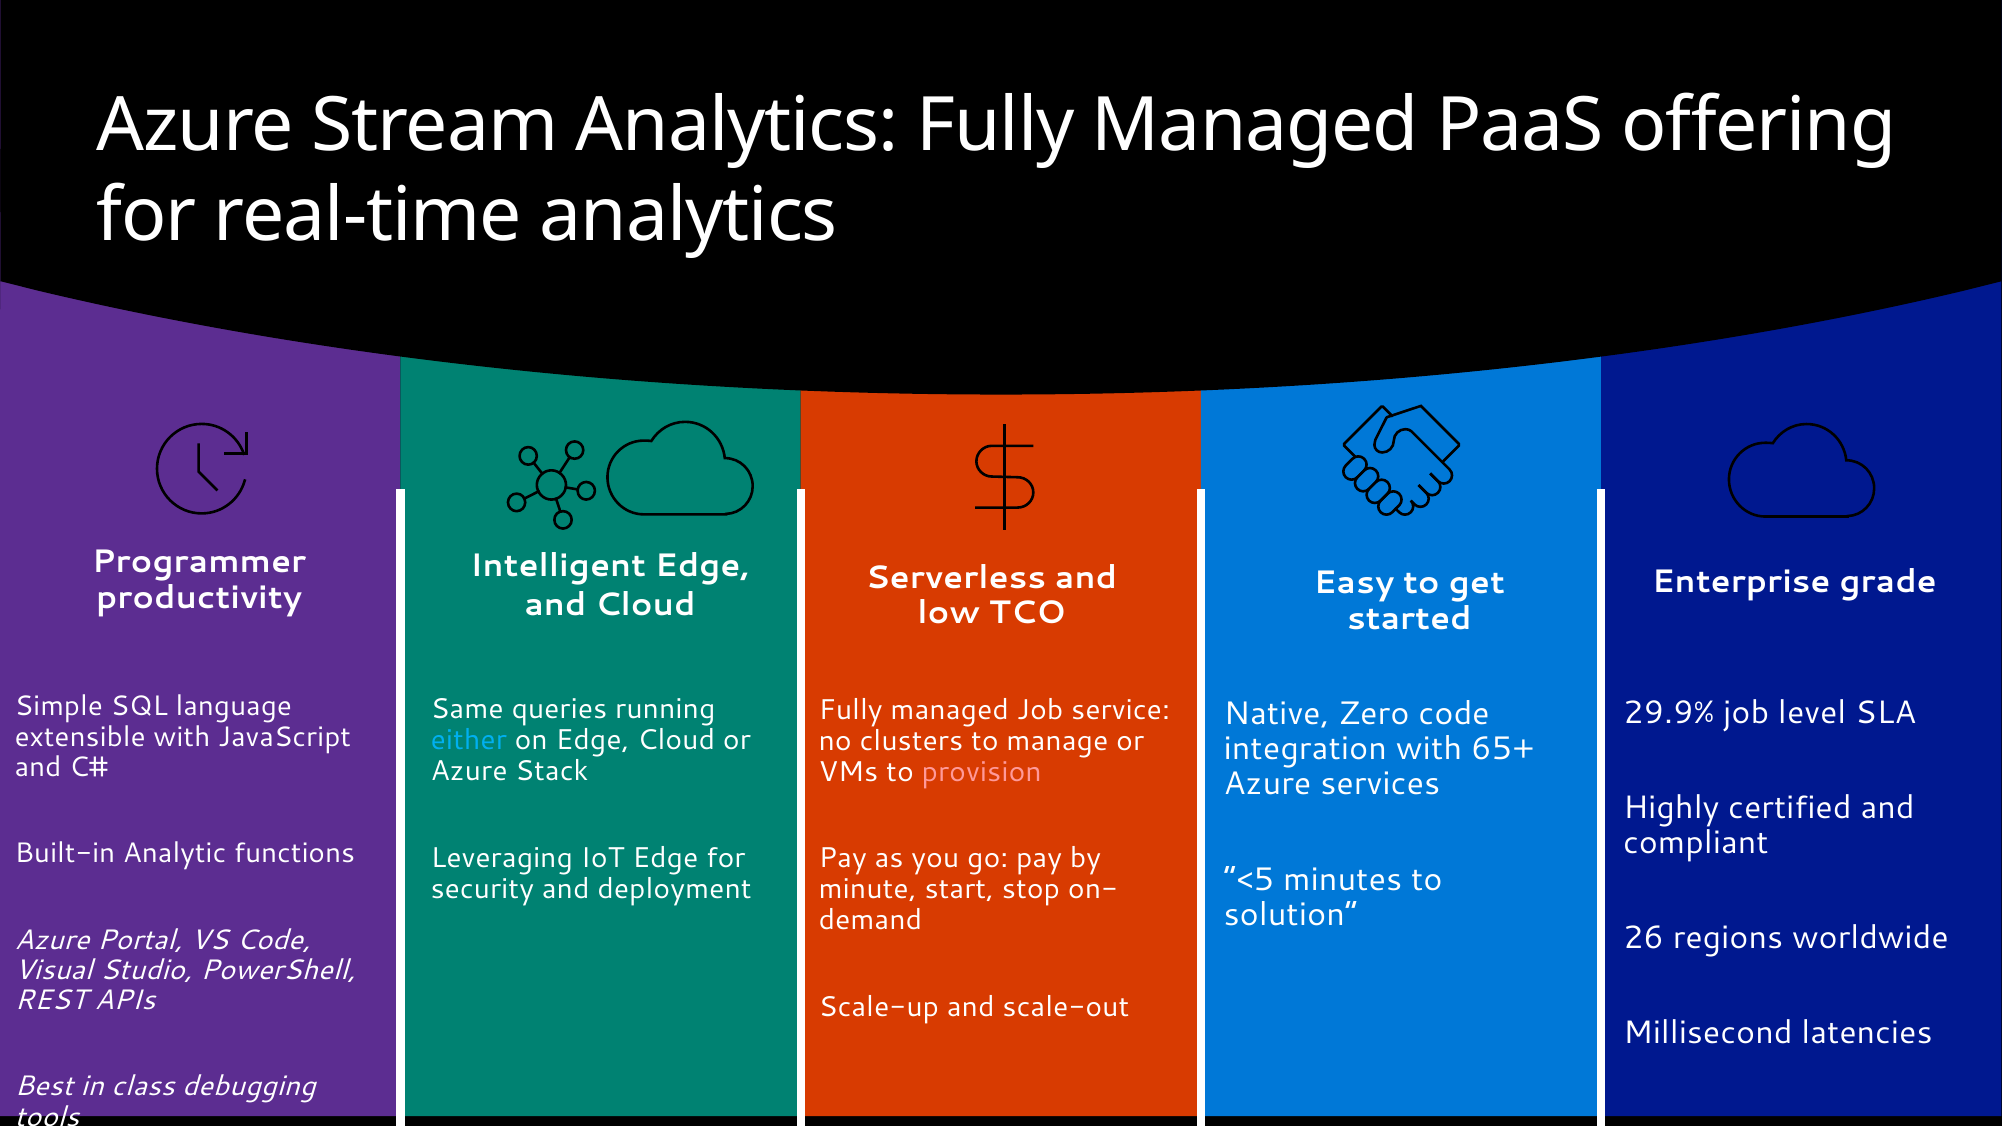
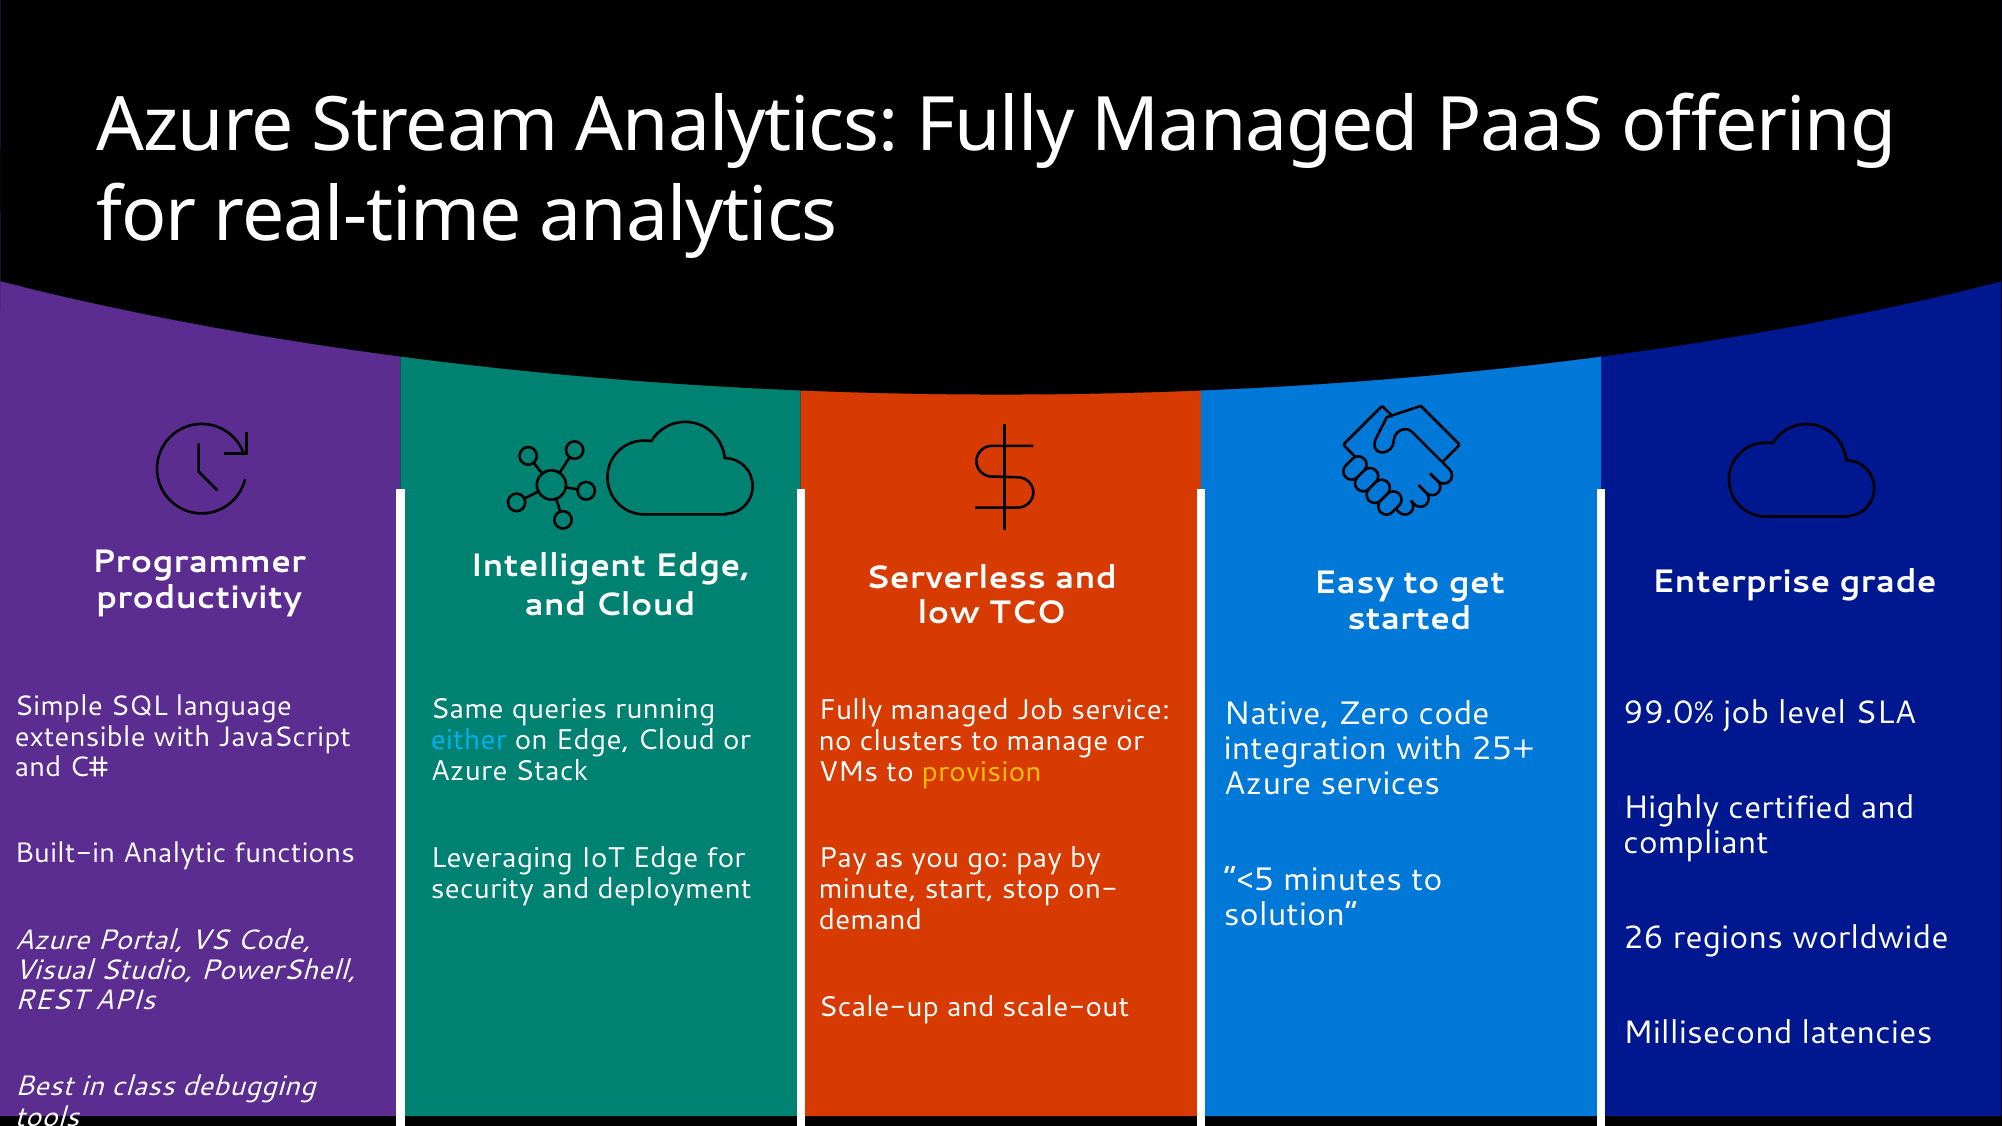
29.9%: 29.9% -> 99.0%
65+: 65+ -> 25+
provision colour: pink -> yellow
